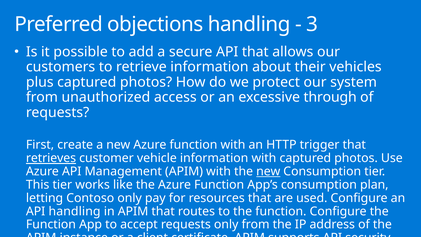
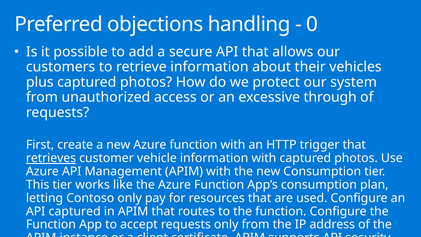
3: 3 -> 0
new at (268, 171) underline: present -> none
API handling: handling -> captured
